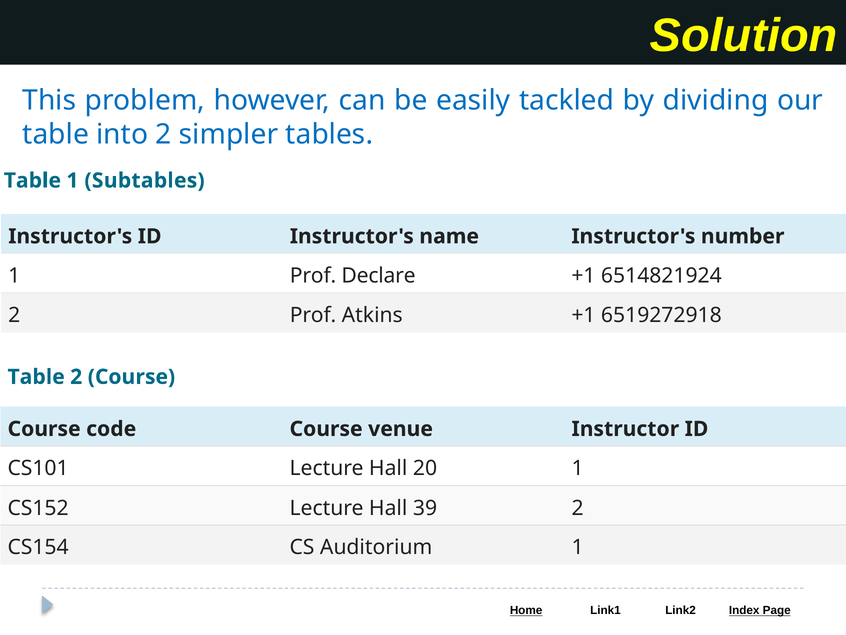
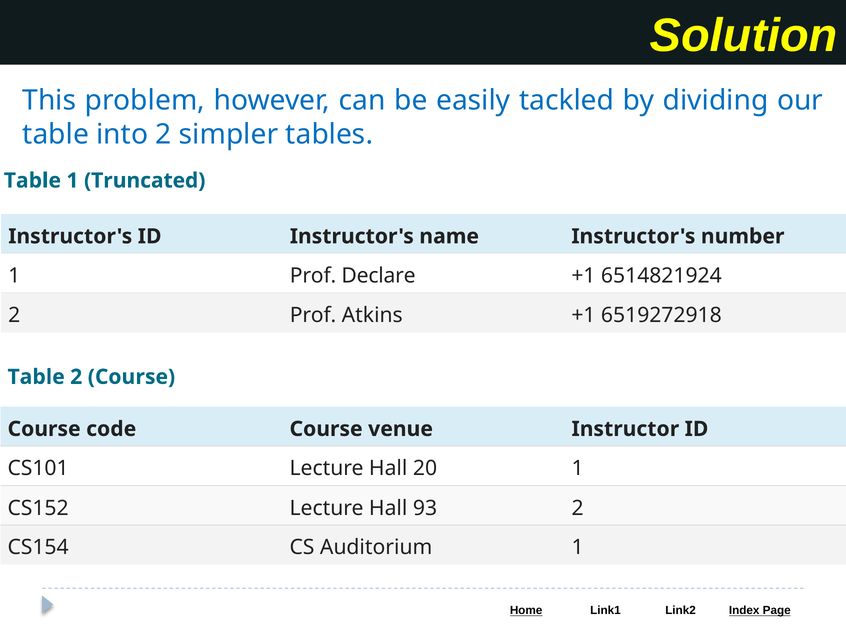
Subtables: Subtables -> Truncated
39: 39 -> 93
